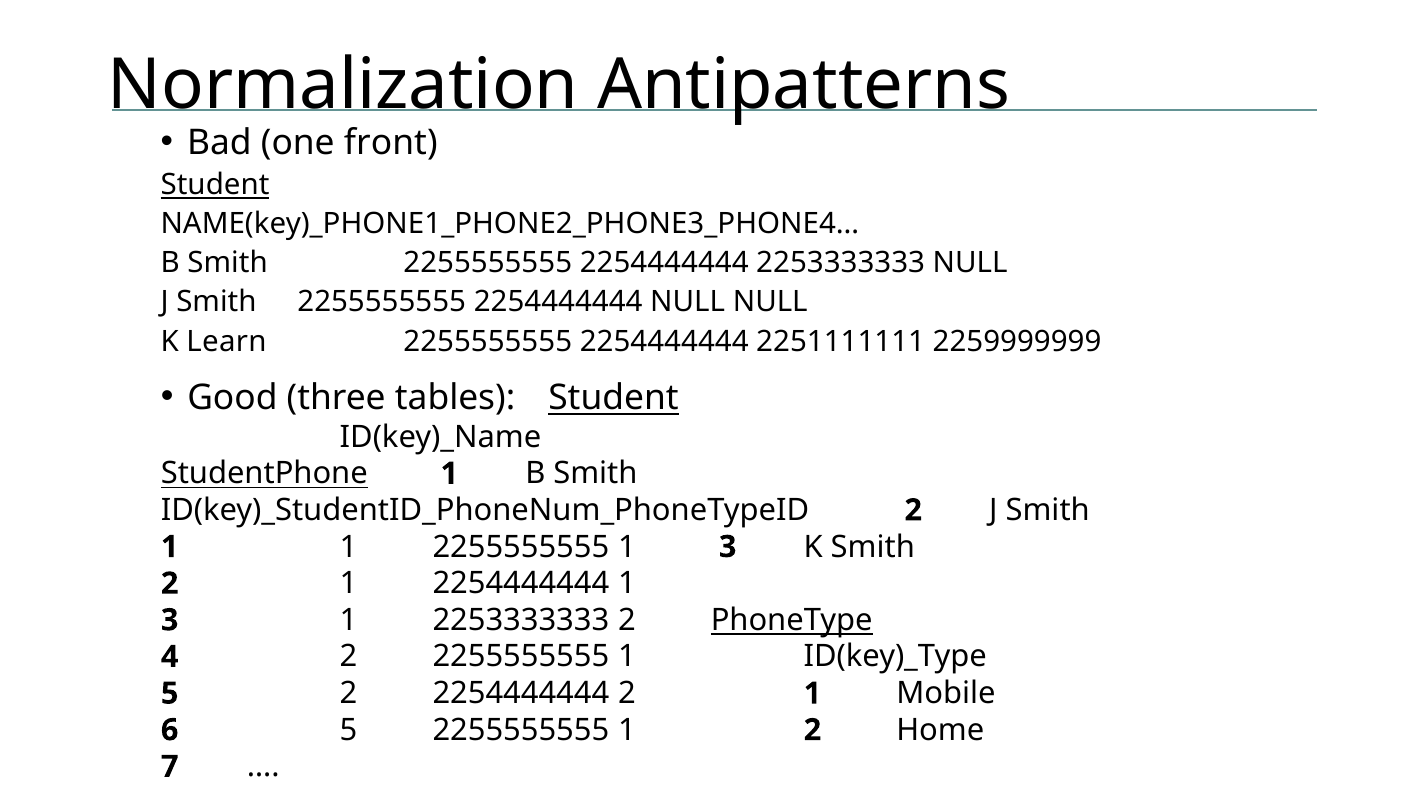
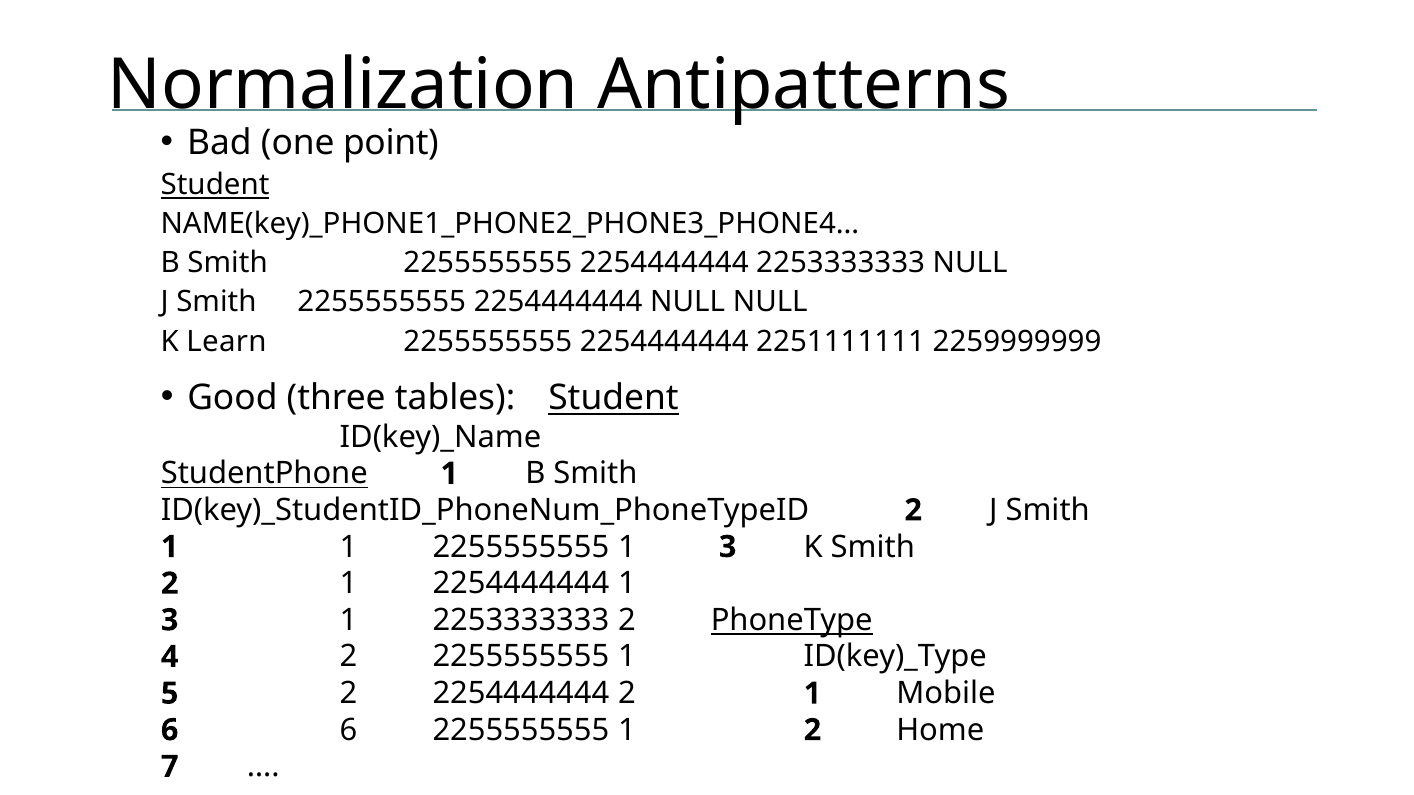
front: front -> point
6 5: 5 -> 6
